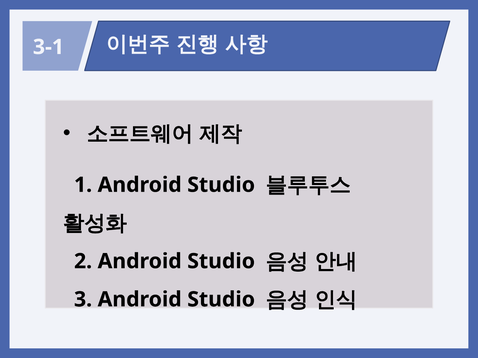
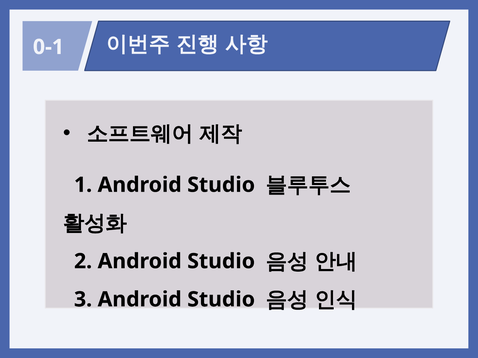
3-1: 3-1 -> 0-1
